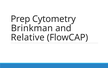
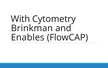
Prep: Prep -> With
Relative: Relative -> Enables
